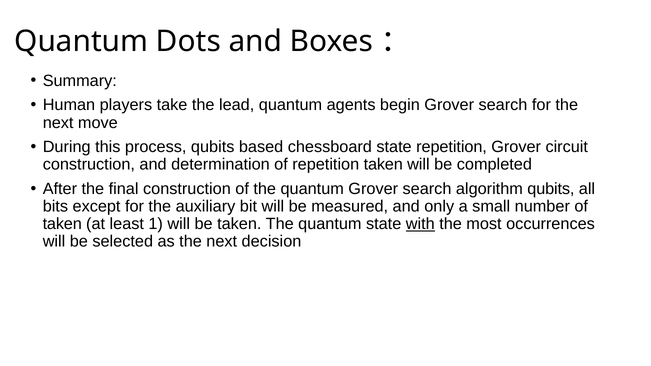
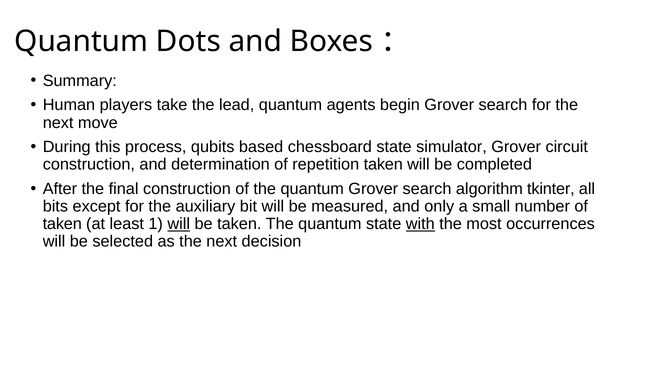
state repetition: repetition -> simulator
algorithm qubits: qubits -> tkinter
will at (179, 224) underline: none -> present
